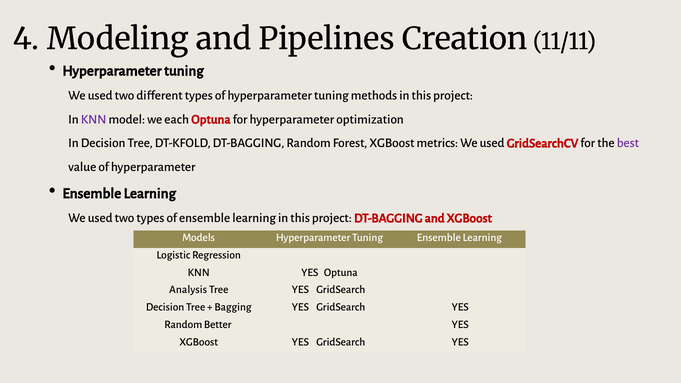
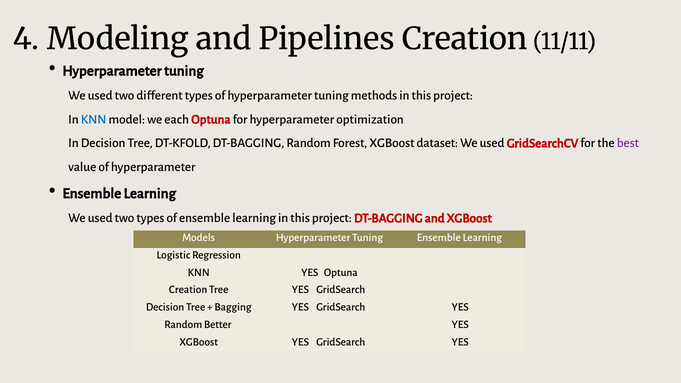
KNN at (94, 119) colour: purple -> blue
metrics: metrics -> dataset
Analysis at (188, 290): Analysis -> Creation
